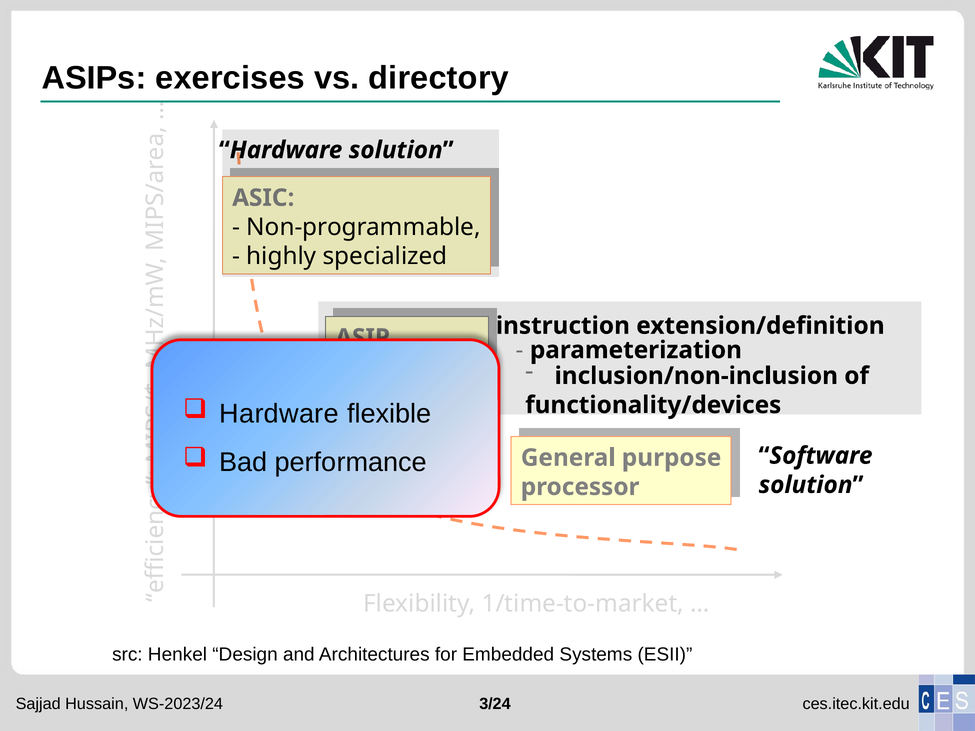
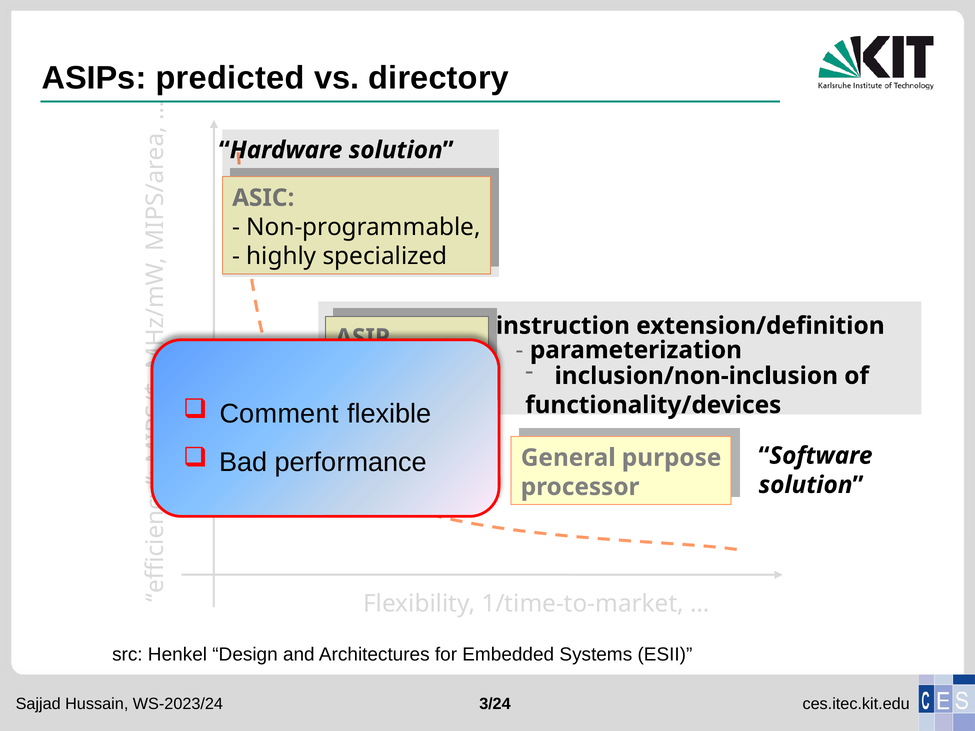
exercises: exercises -> predicted
Hardware at (279, 414): Hardware -> Comment
